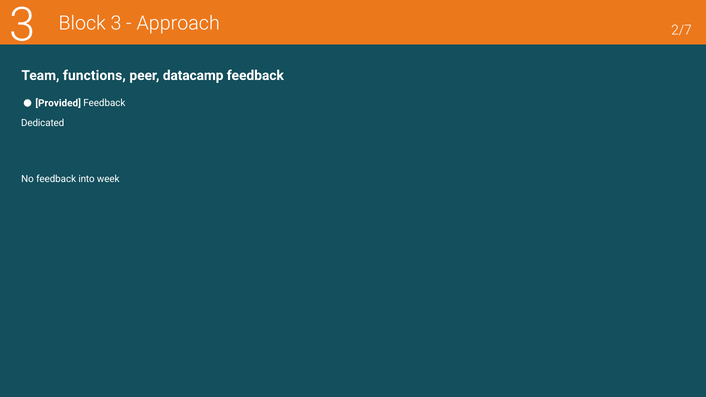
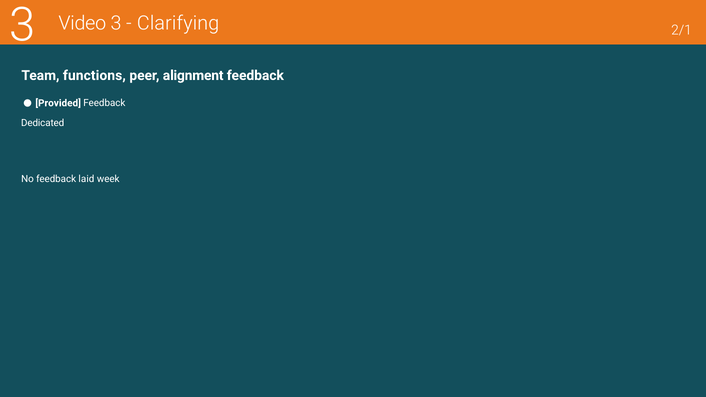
Block: Block -> Video
Approach: Approach -> Clarifying
2/7: 2/7 -> 2/1
datacamp: datacamp -> alignment
into: into -> laid
